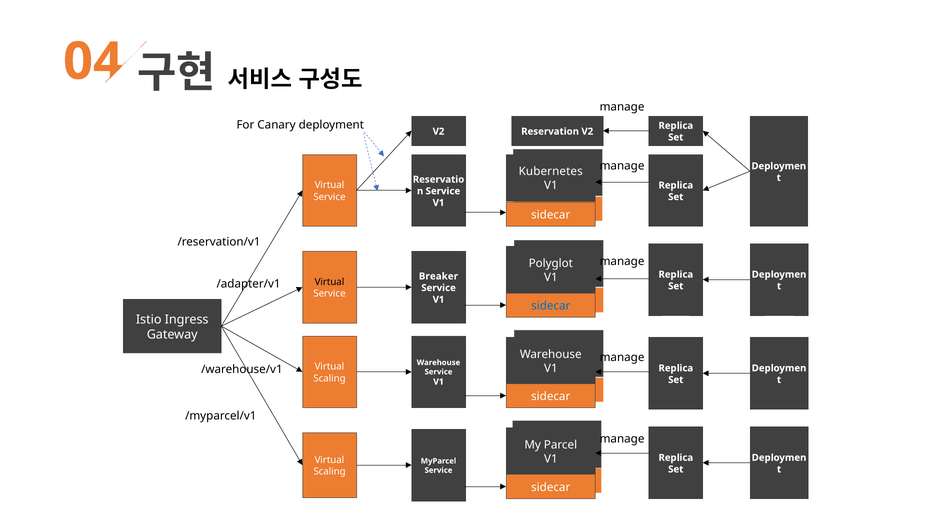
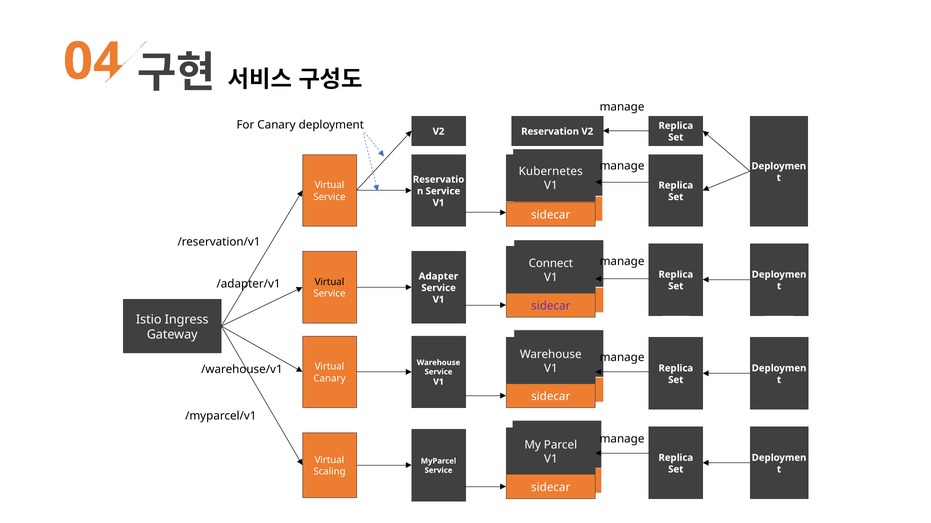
Polyglot: Polyglot -> Connect
Breaker: Breaker -> Adapter
sidecar at (551, 306) colour: blue -> purple
Scaling at (330, 379): Scaling -> Canary
